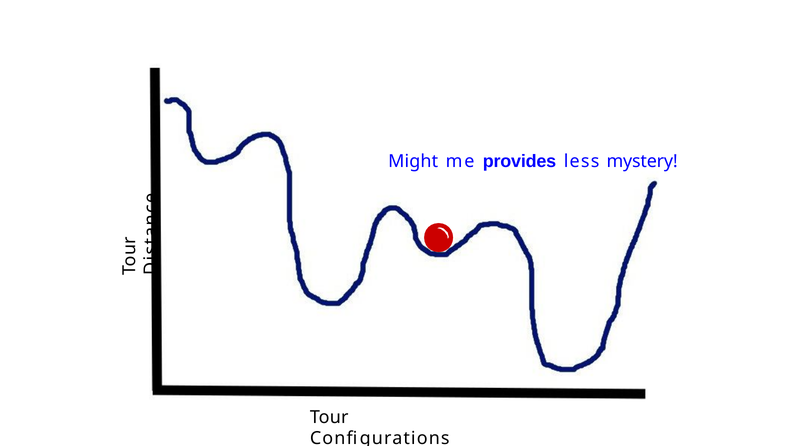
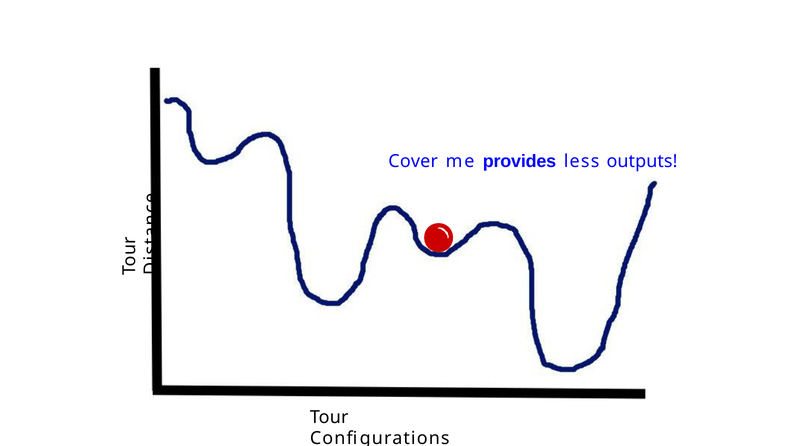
Might: Might -> Cover
mystery: mystery -> outputs
